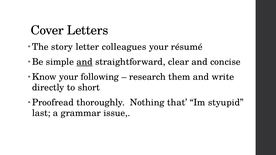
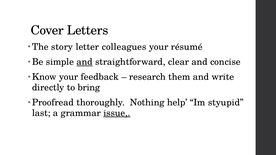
following: following -> feedback
short: short -> bring
that: that -> help
issue underline: none -> present
